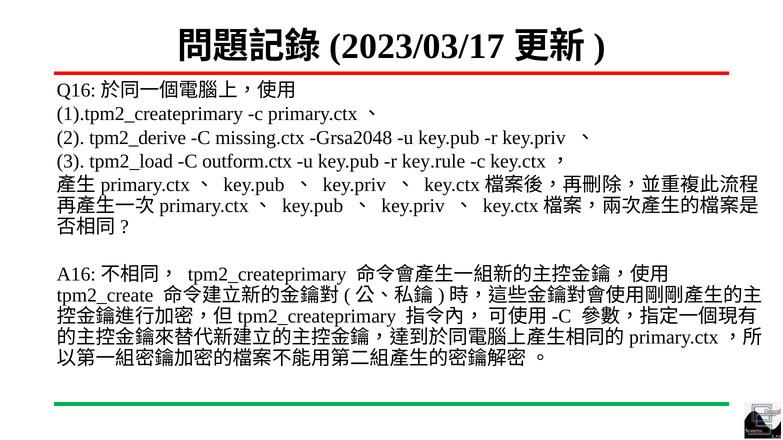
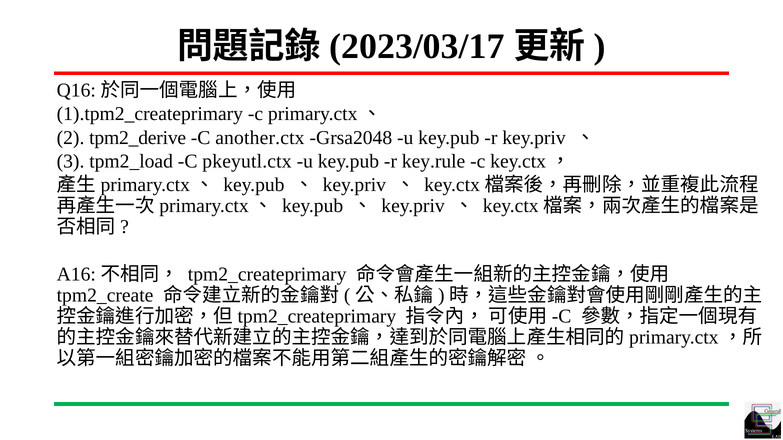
missing.ctx: missing.ctx -> another.ctx
outform.ctx: outform.ctx -> pkeyutl.ctx
